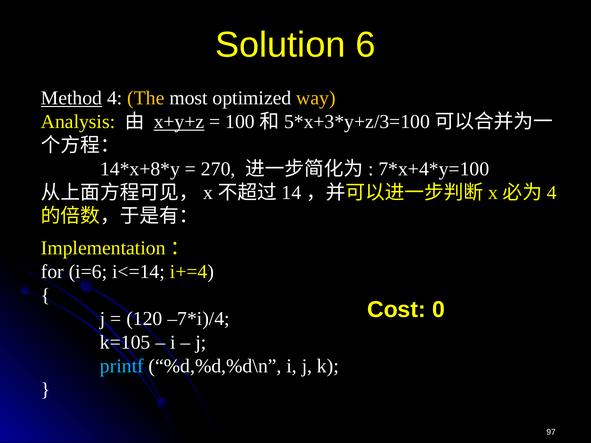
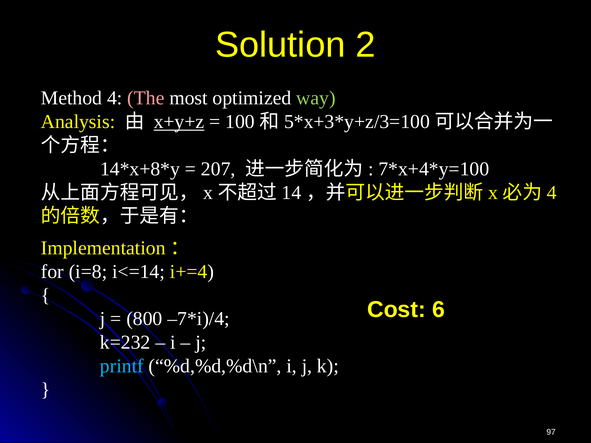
6: 6 -> 2
Method underline: present -> none
The colour: yellow -> pink
way colour: yellow -> light green
270: 270 -> 207
i=6: i=6 -> i=8
0: 0 -> 6
120: 120 -> 800
k=105: k=105 -> k=232
